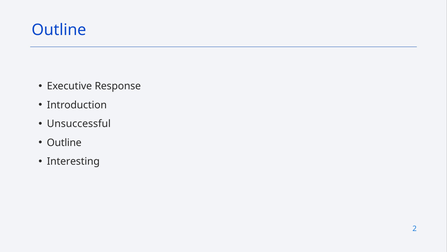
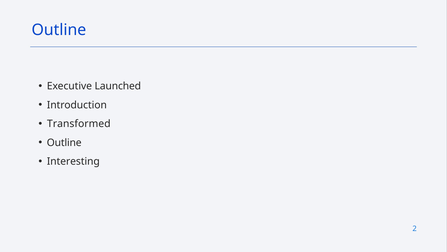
Response: Response -> Launched
Unsuccessful: Unsuccessful -> Transformed
